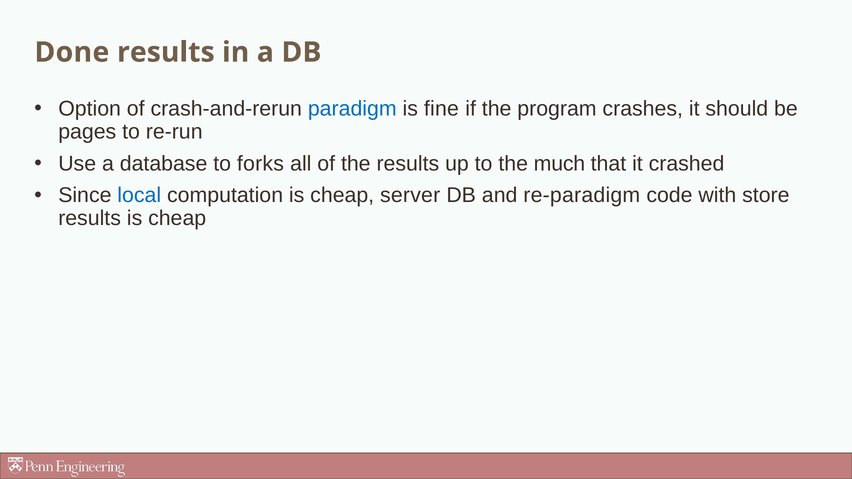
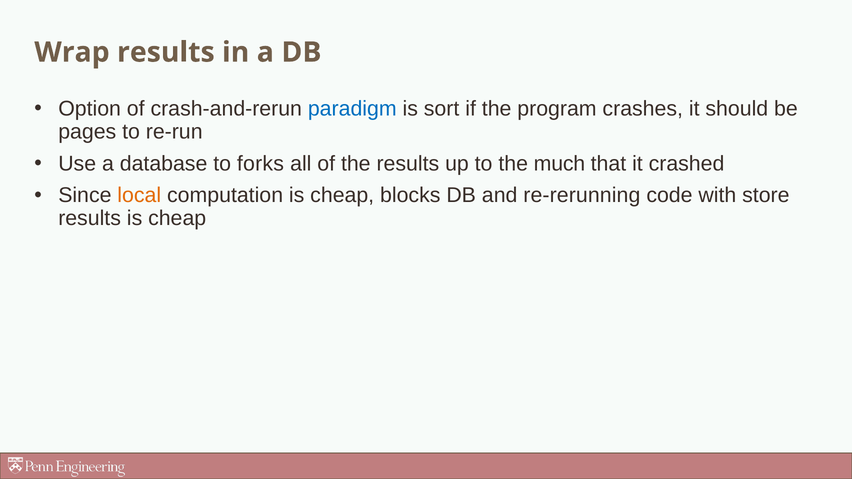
Done: Done -> Wrap
fine: fine -> sort
local colour: blue -> orange
server: server -> blocks
re-paradigm: re-paradigm -> re-rerunning
